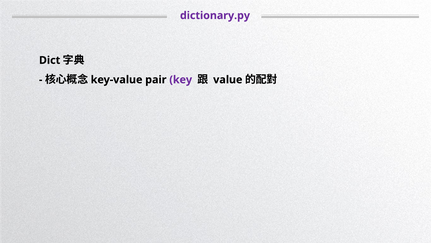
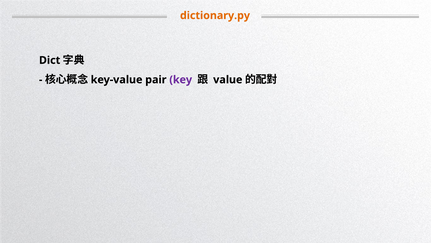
dictionary.py colour: purple -> orange
